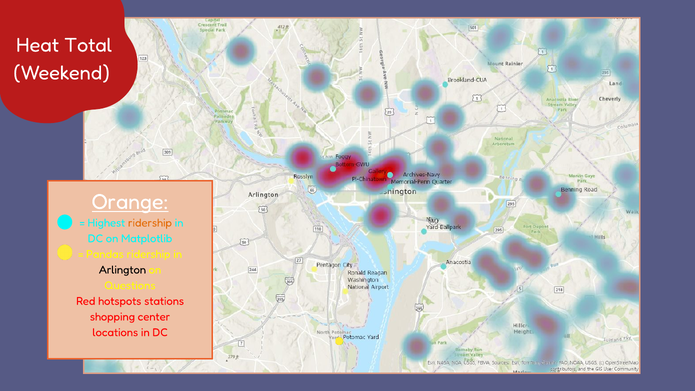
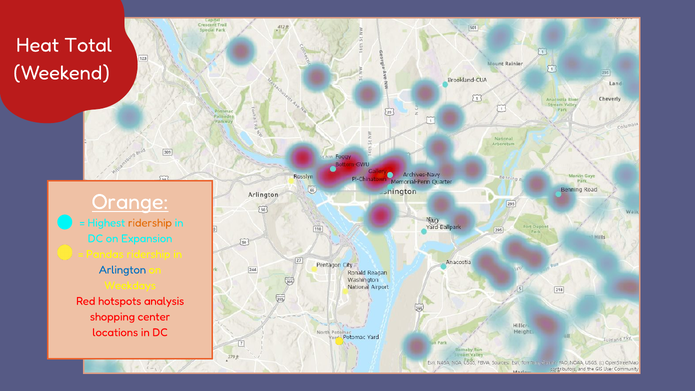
Matplotlib: Matplotlib -> Expansion
Arlington colour: black -> blue
Questions: Questions -> Weekdays
stations: stations -> analysis
